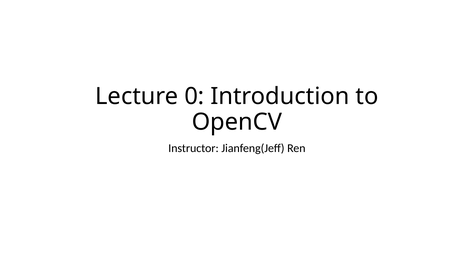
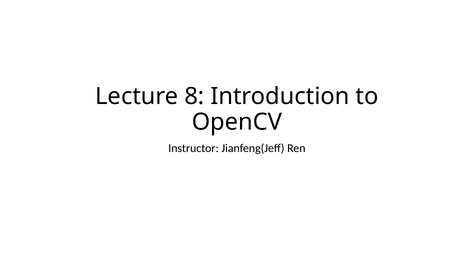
0: 0 -> 8
